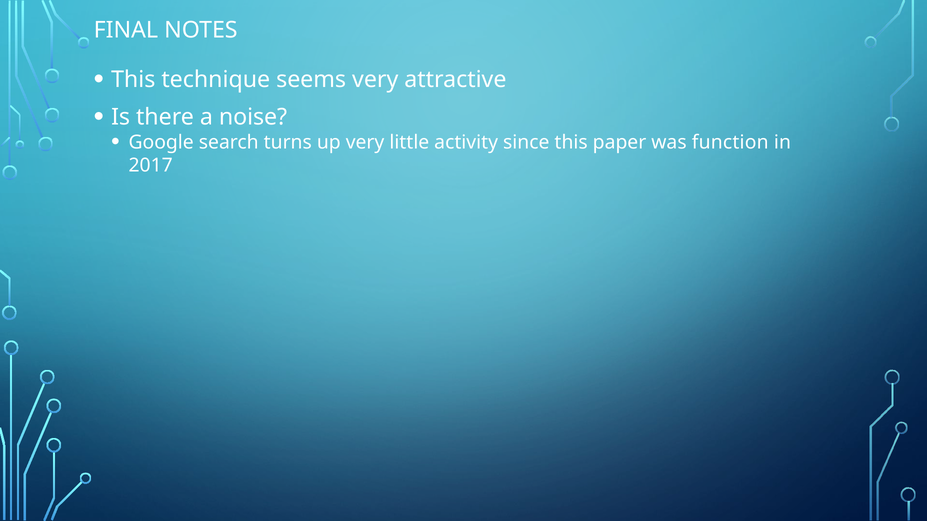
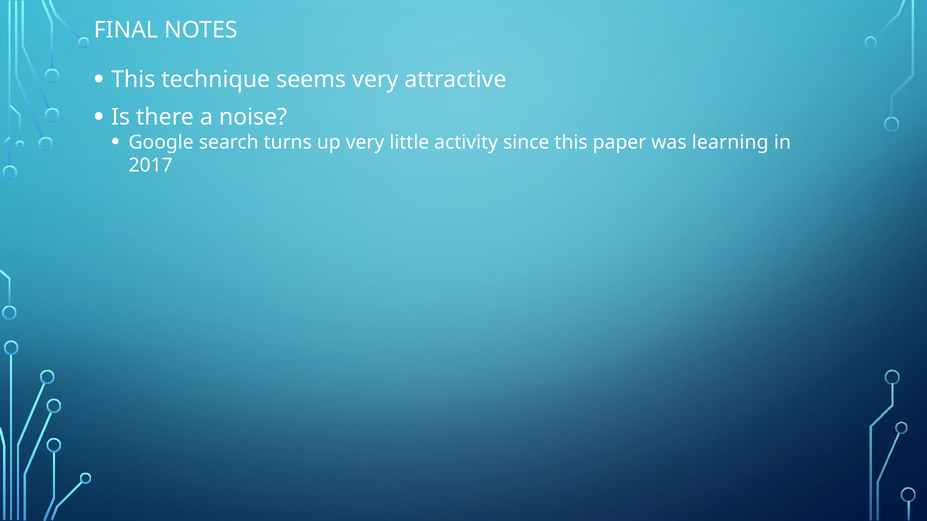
function: function -> learning
